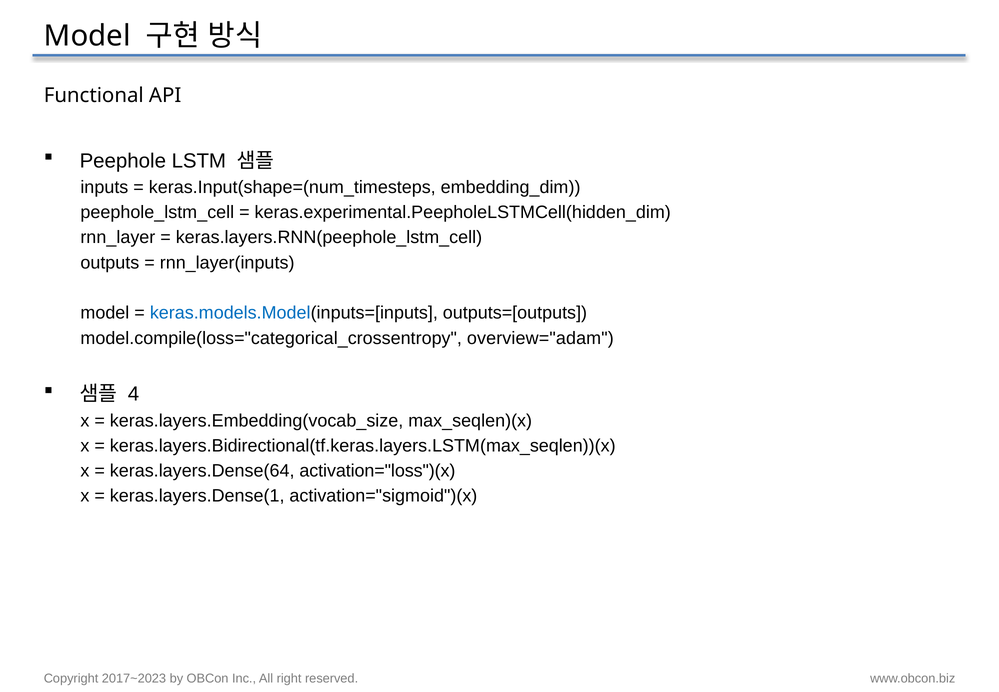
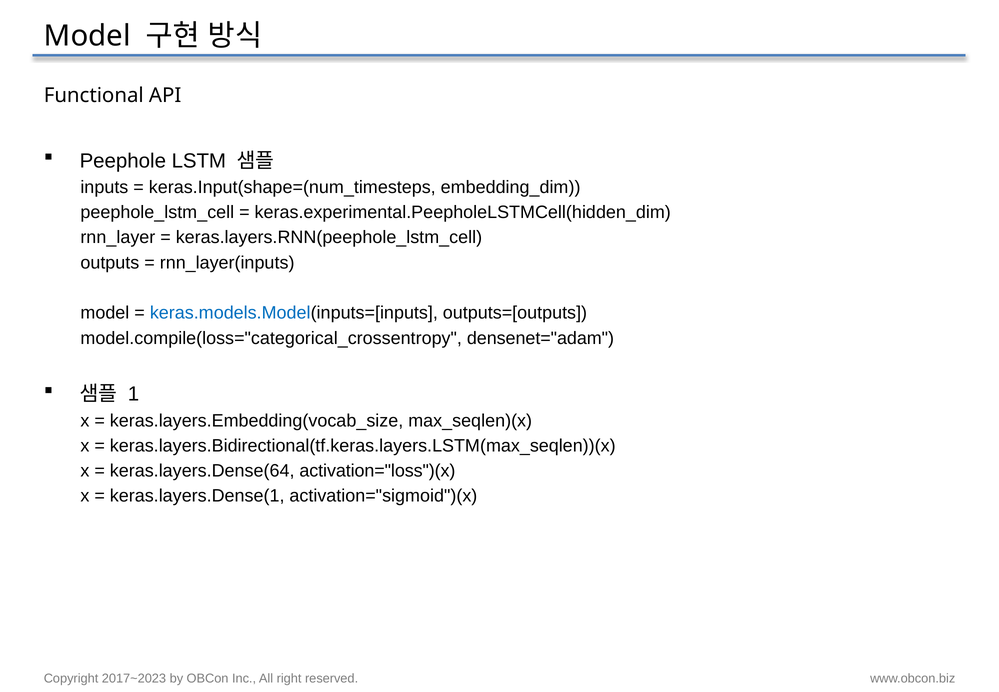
overview="adam: overview="adam -> densenet="adam
4: 4 -> 1
